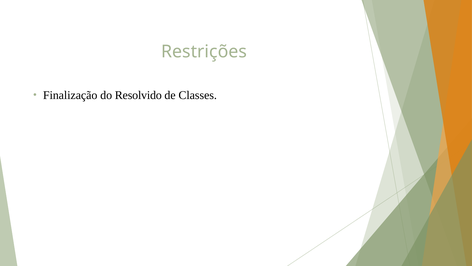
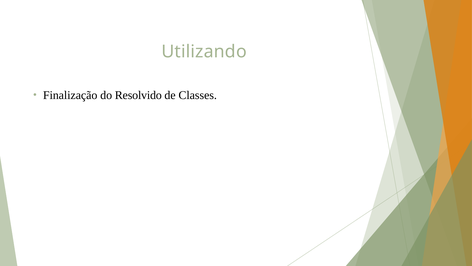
Restrições: Restrições -> Utilizando
